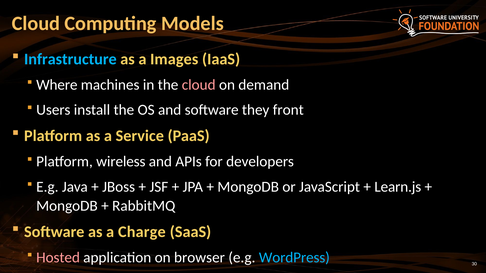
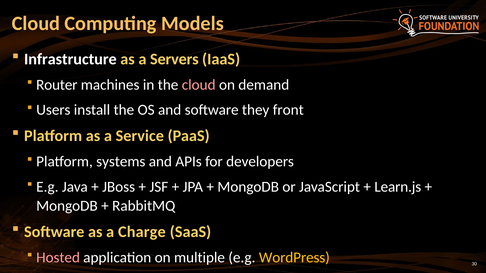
Infrastructure colour: light blue -> white
Images: Images -> Servers
Where: Where -> Router
wireless: wireless -> systems
browser: browser -> multiple
WordPress colour: light blue -> yellow
